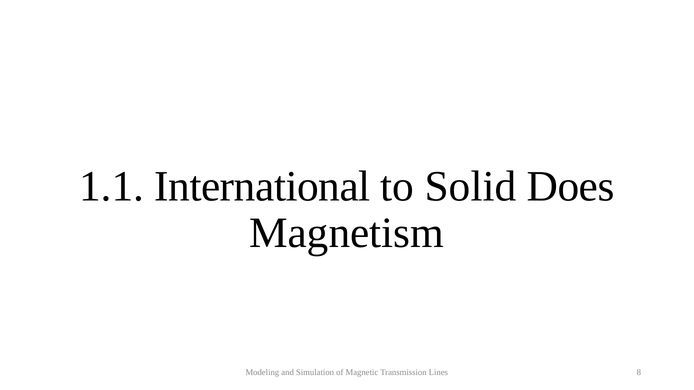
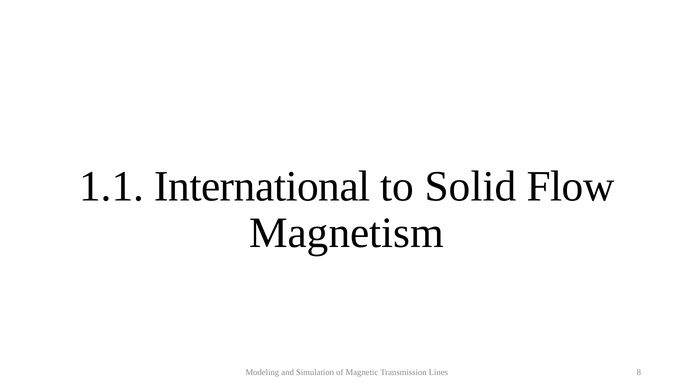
Does: Does -> Flow
